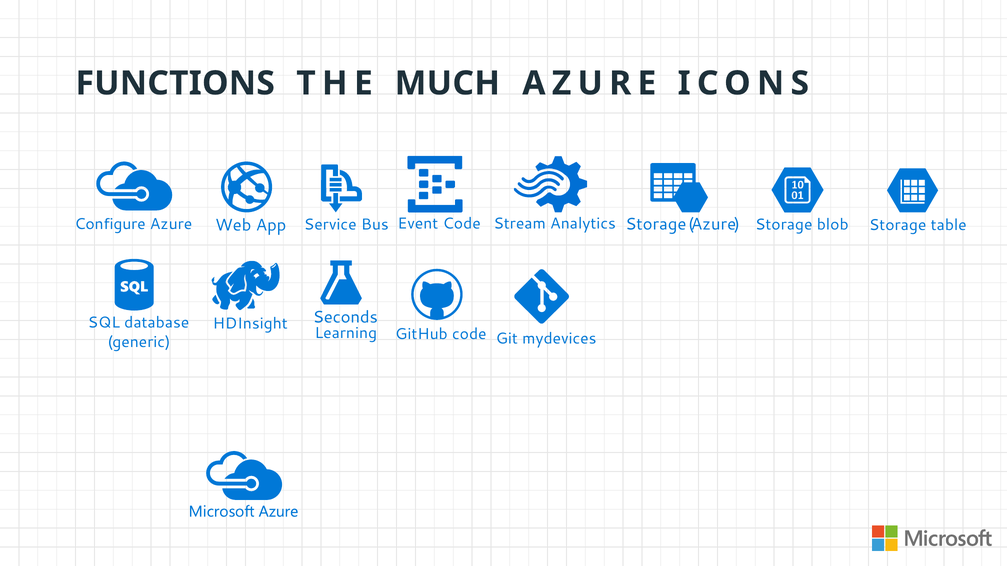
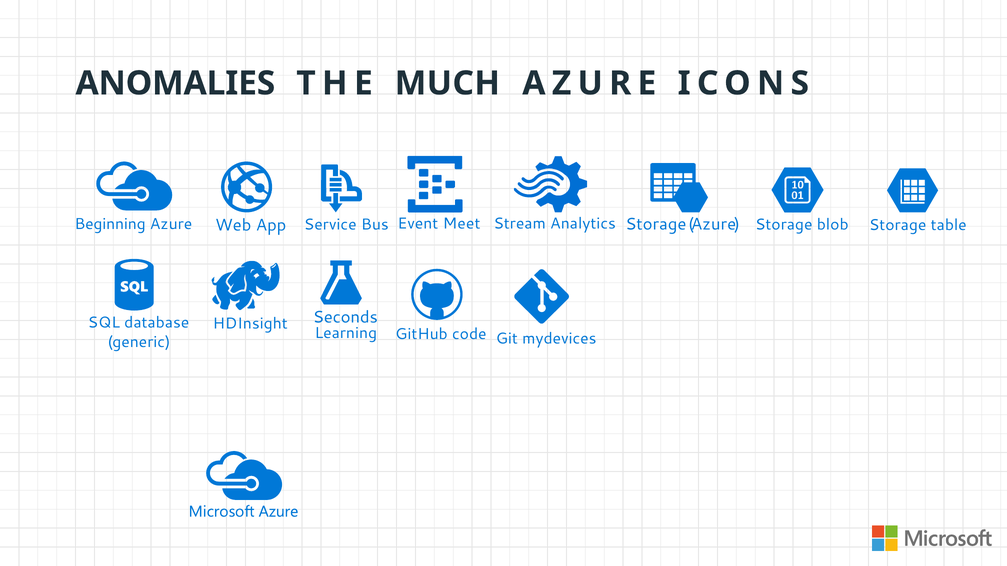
FUNCTIONS: FUNCTIONS -> ANOMALIES
Configure: Configure -> Beginning
Event Code: Code -> Meet
